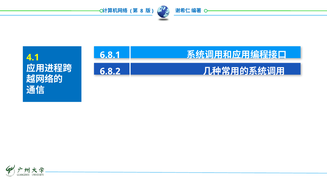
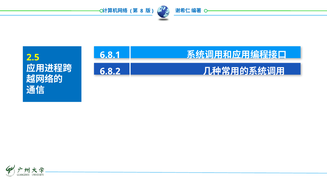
4.1: 4.1 -> 2.5
